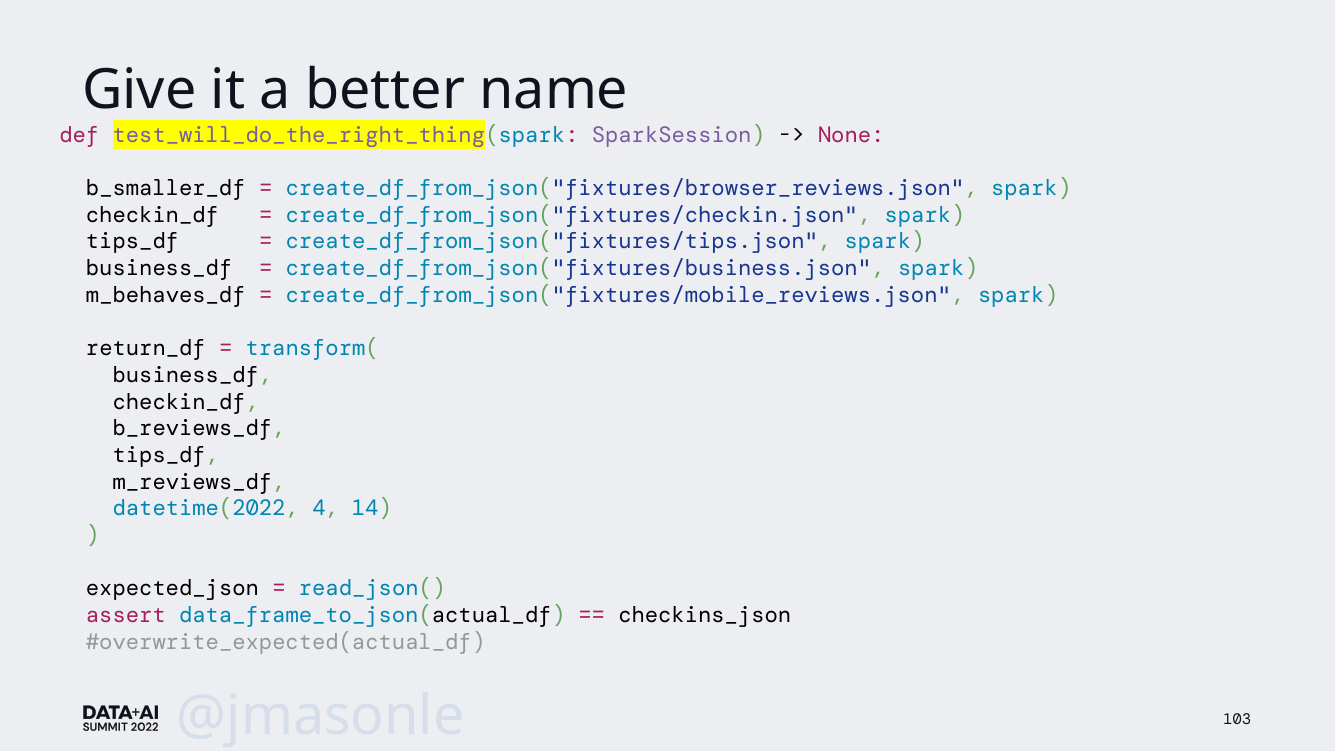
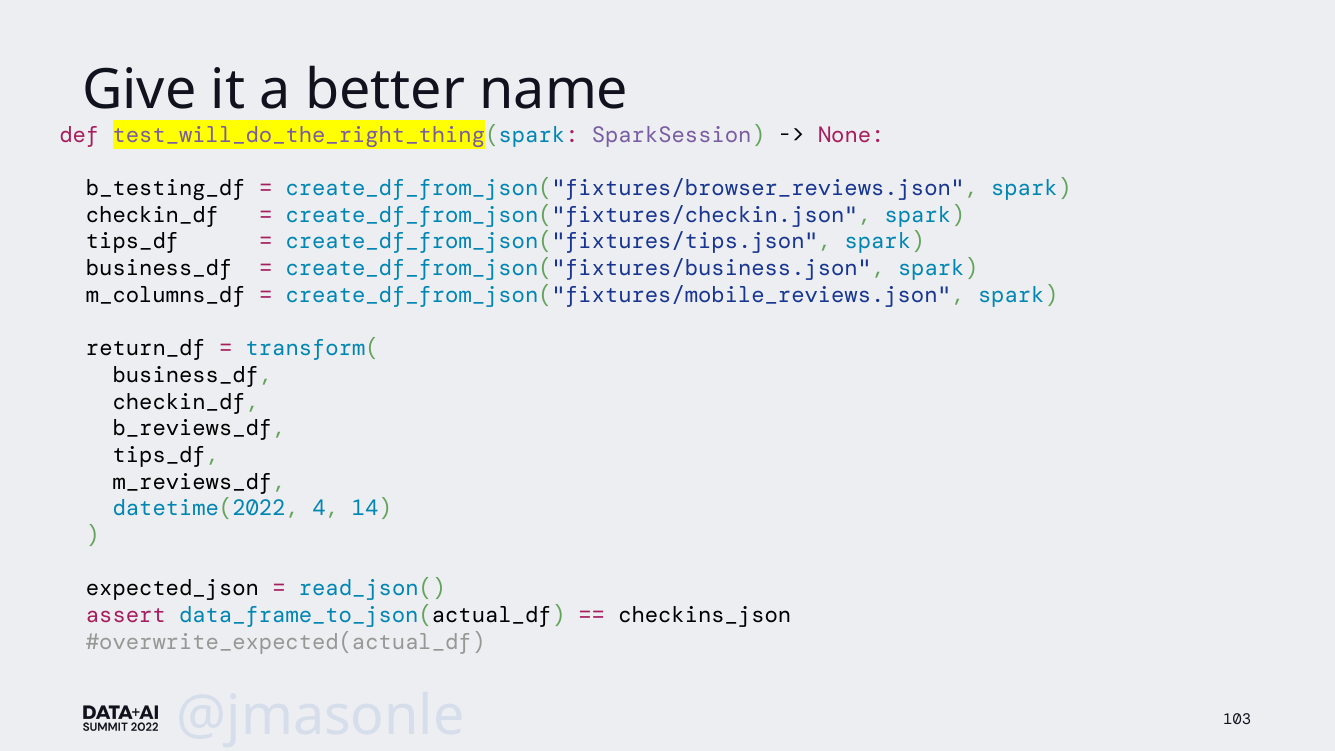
b_smaller_df: b_smaller_df -> b_testing_df
m_behaves_df: m_behaves_df -> m_columns_df
